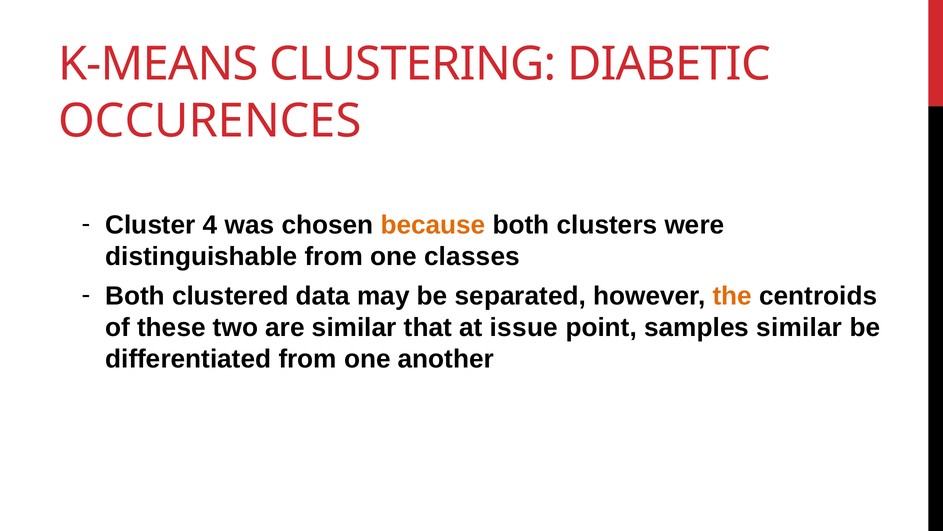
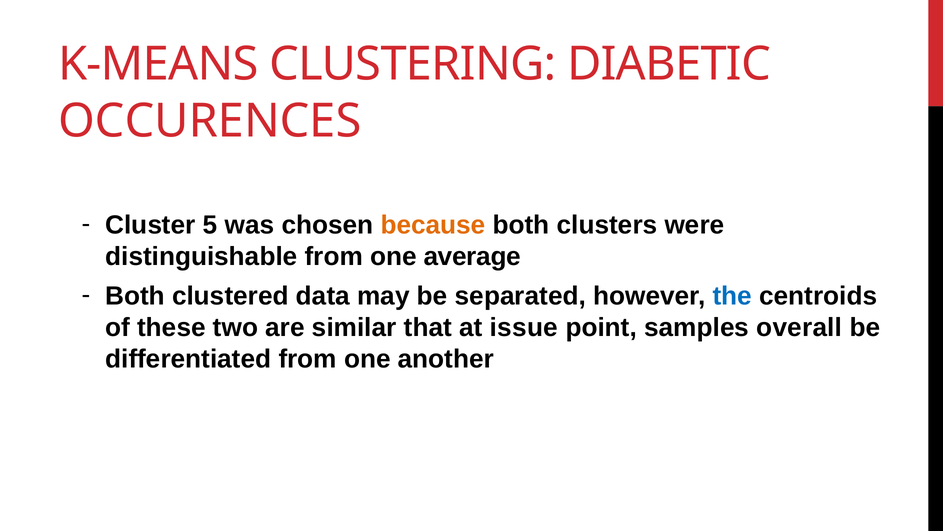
4: 4 -> 5
classes: classes -> average
the colour: orange -> blue
samples similar: similar -> overall
